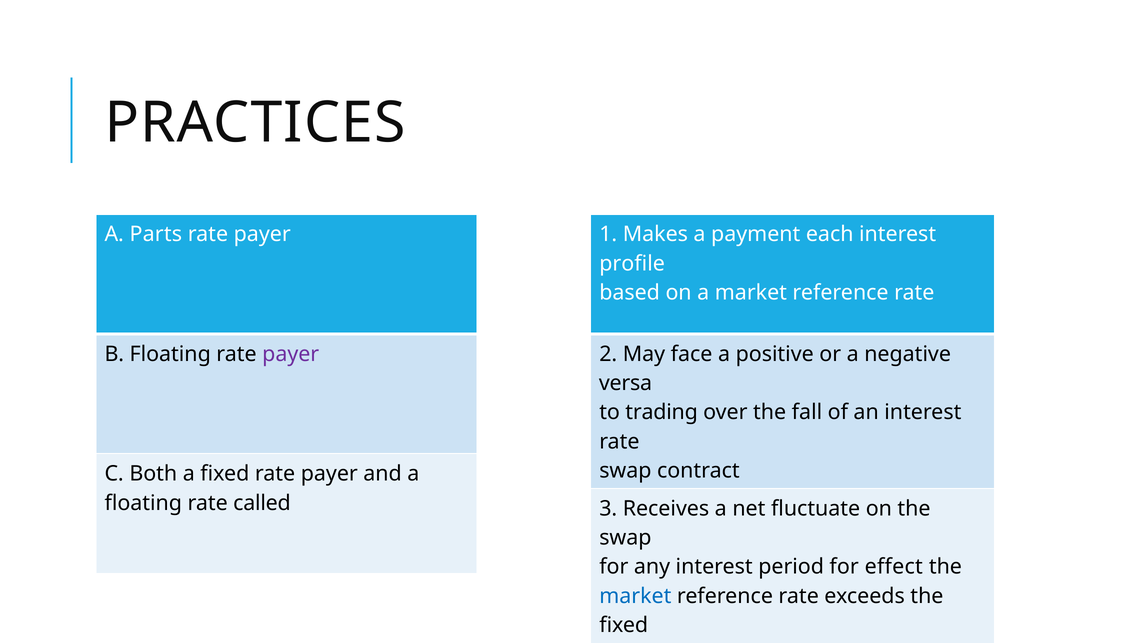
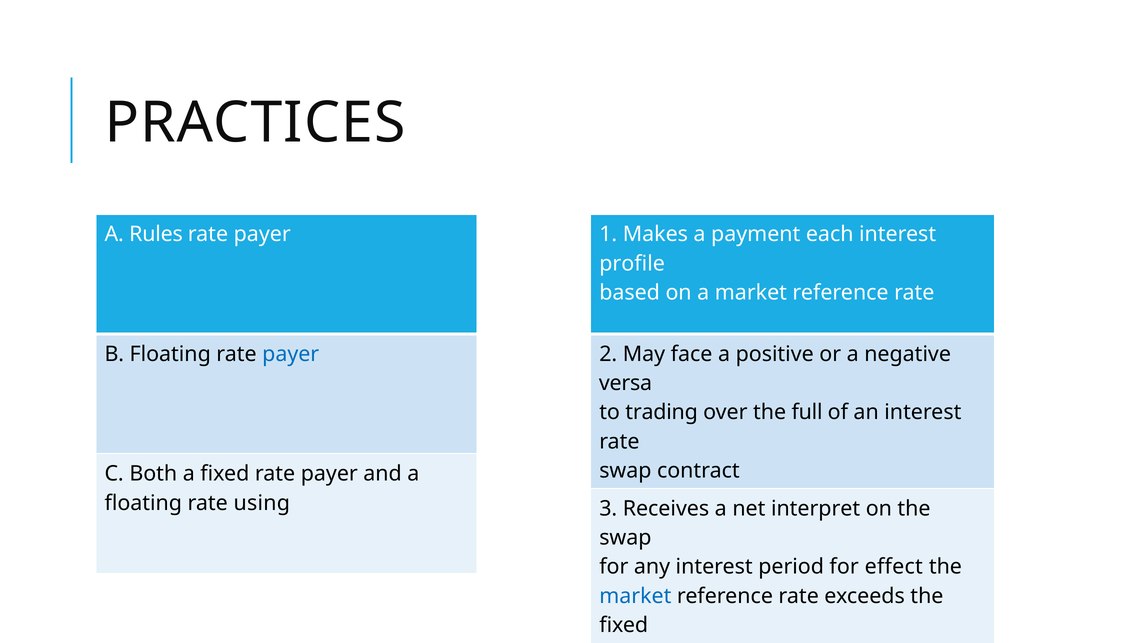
Parts: Parts -> Rules
payer at (291, 354) colour: purple -> blue
fall: fall -> full
called: called -> using
fluctuate: fluctuate -> interpret
